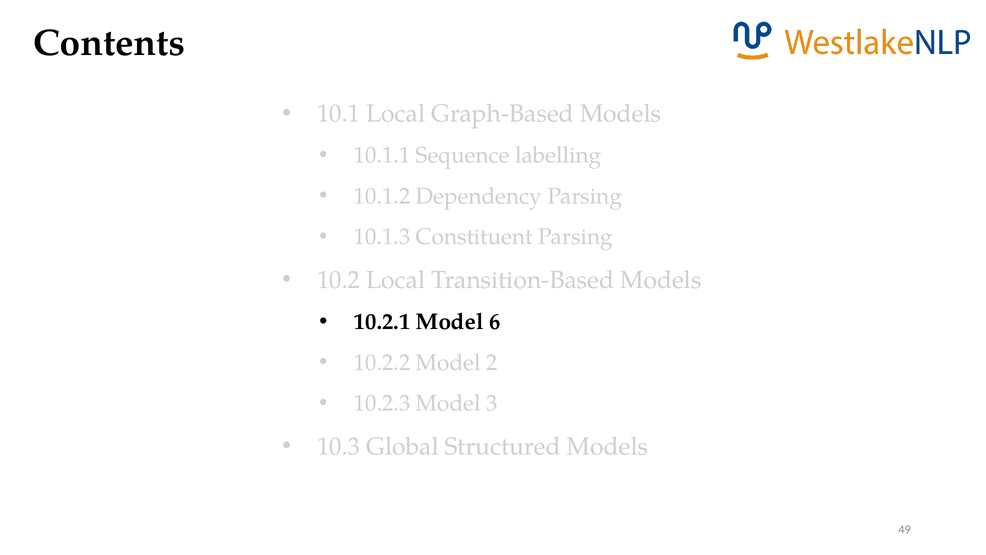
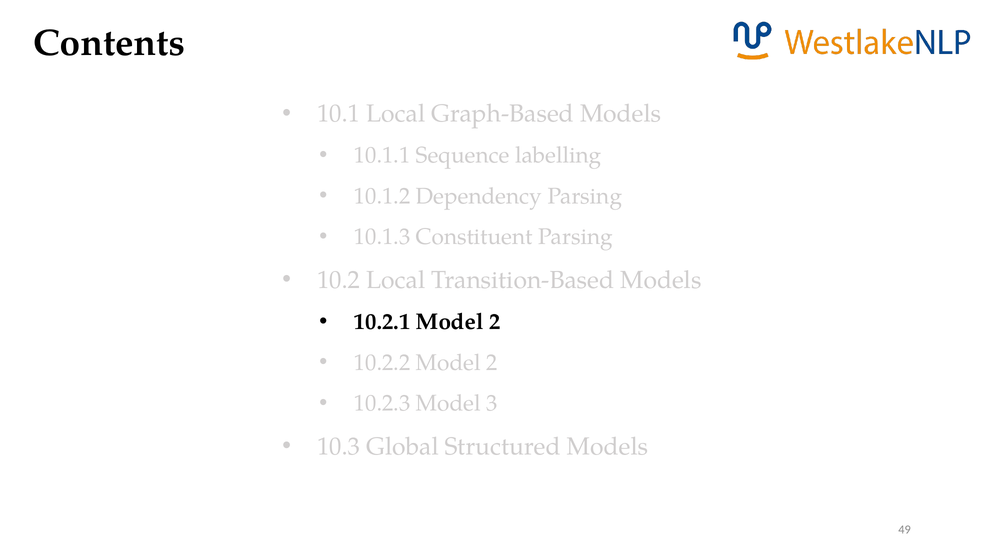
10.2.1 Model 6: 6 -> 2
